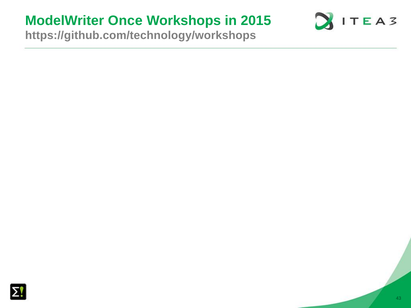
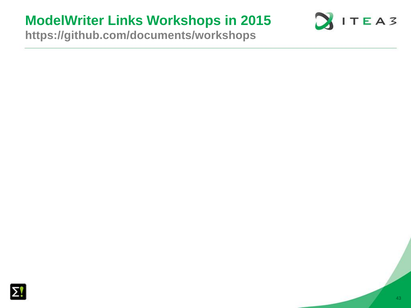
Once: Once -> Links
https://github.com/technology/workshops: https://github.com/technology/workshops -> https://github.com/documents/workshops
